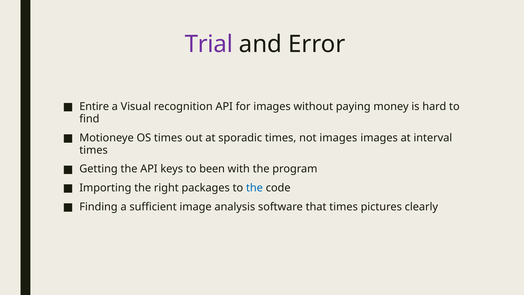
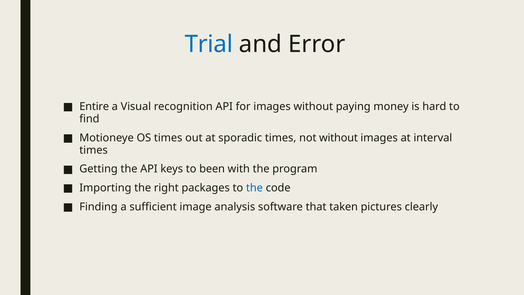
Trial colour: purple -> blue
not images: images -> without
that times: times -> taken
